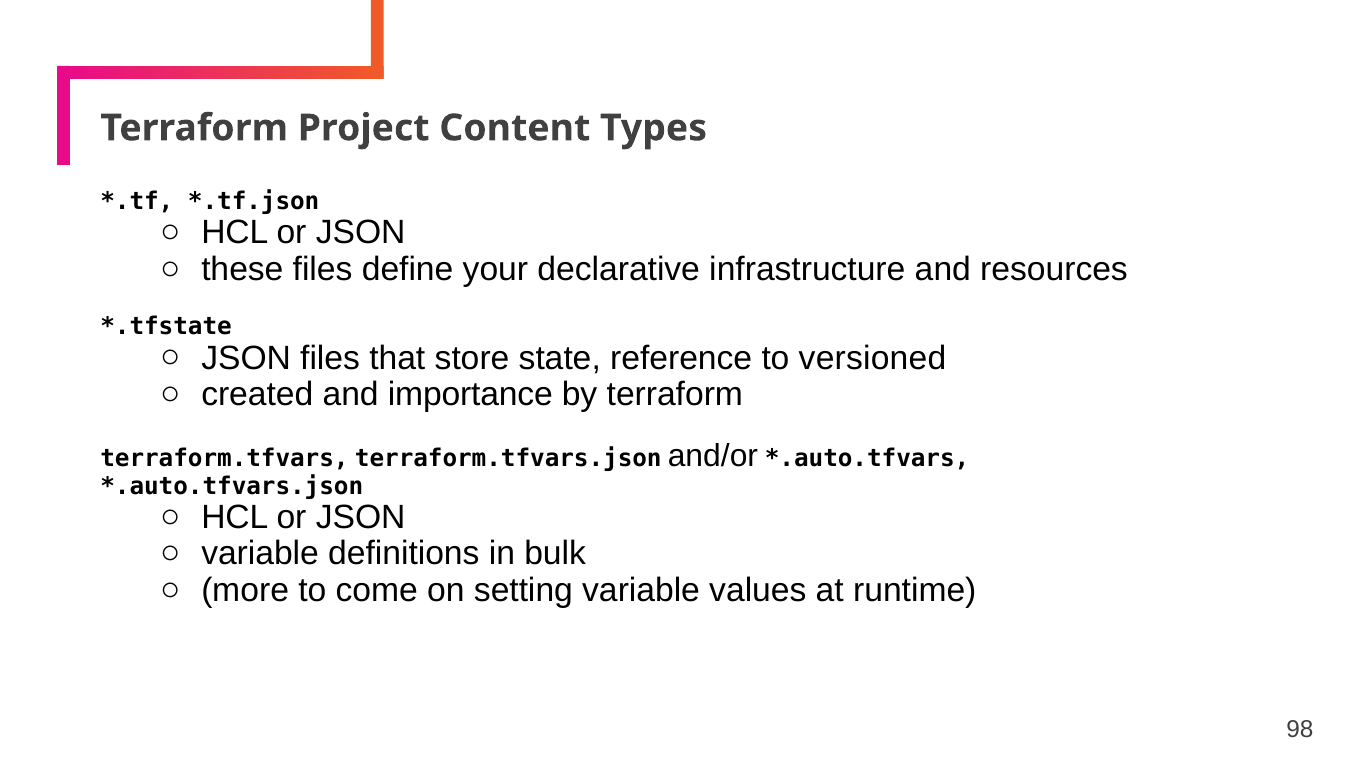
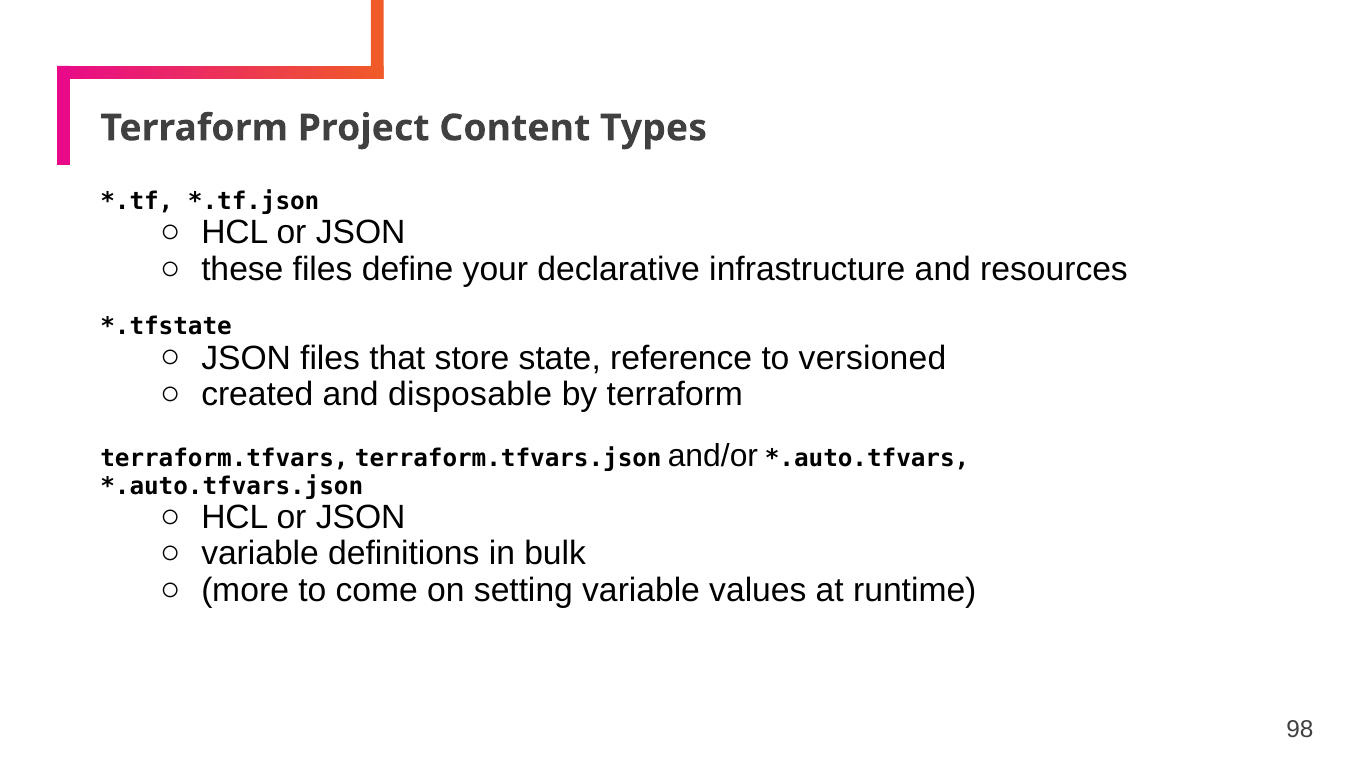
importance: importance -> disposable
